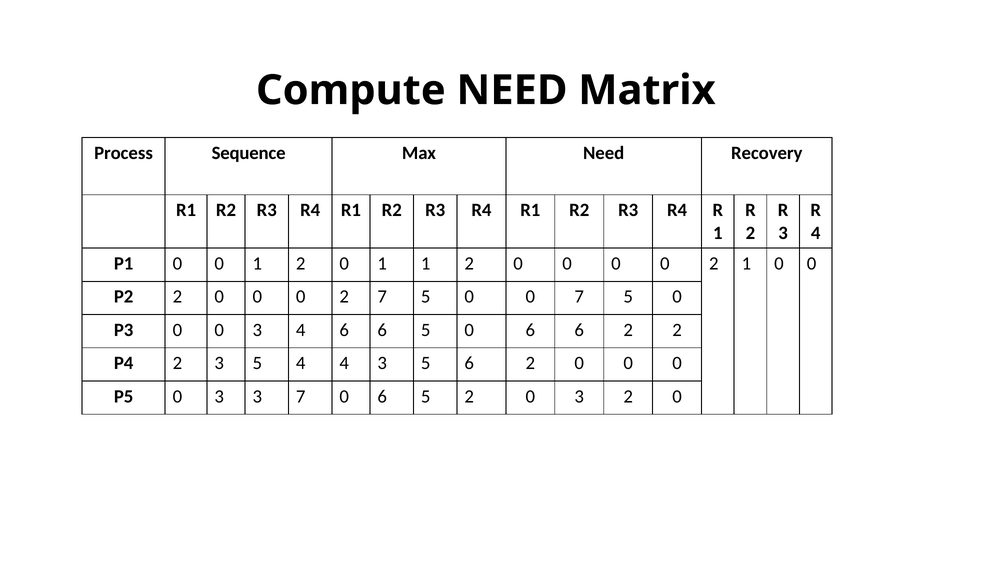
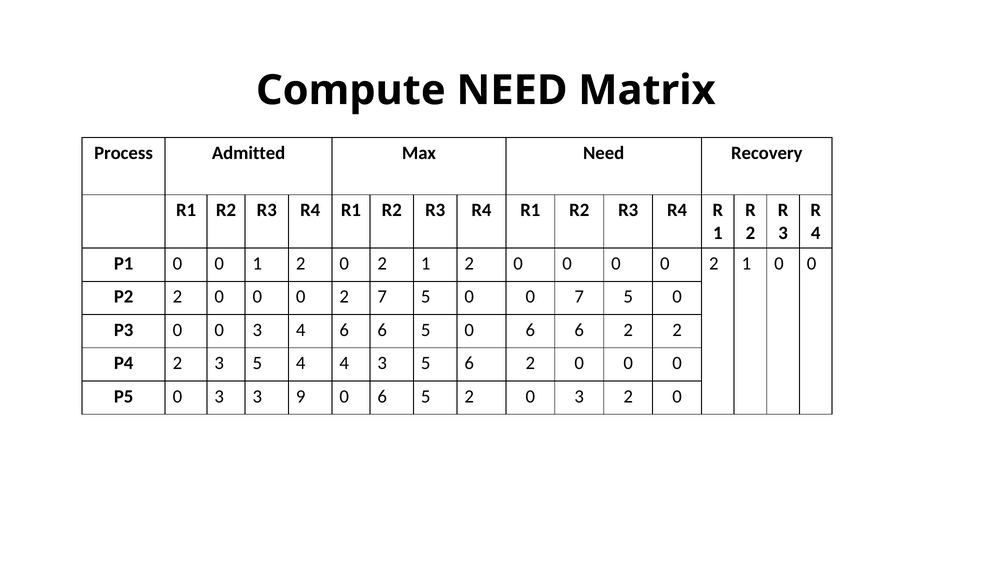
Sequence: Sequence -> Admitted
2 0 1: 1 -> 2
3 7: 7 -> 9
